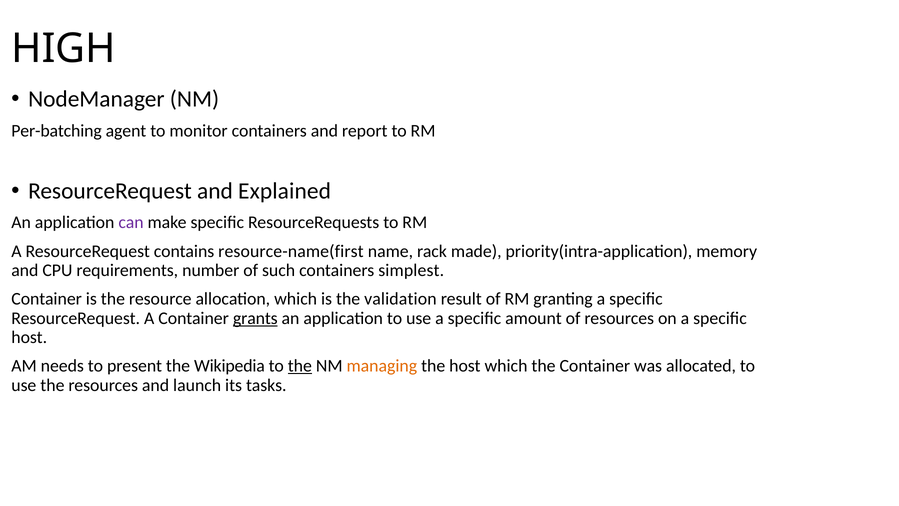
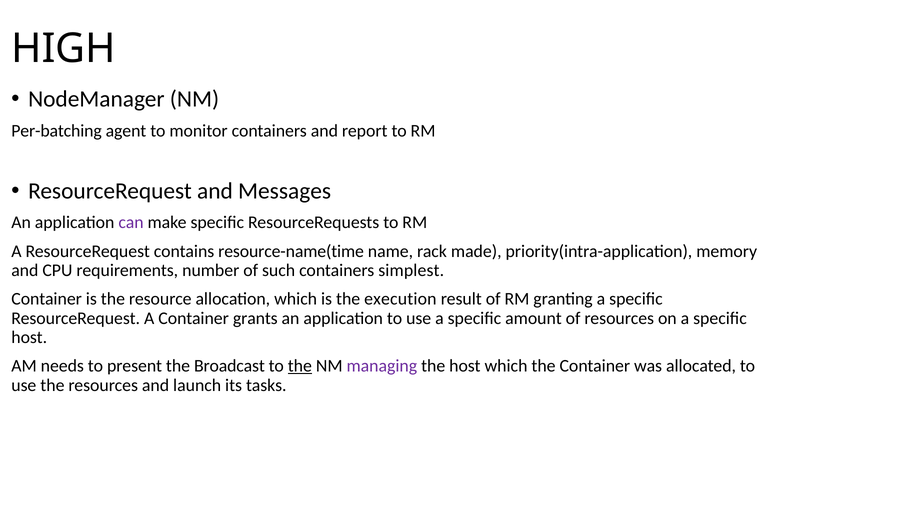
Explained: Explained -> Messages
resource-name(first: resource-name(first -> resource-name(time
validation: validation -> execution
grants underline: present -> none
Wikipedia: Wikipedia -> Broadcast
managing colour: orange -> purple
